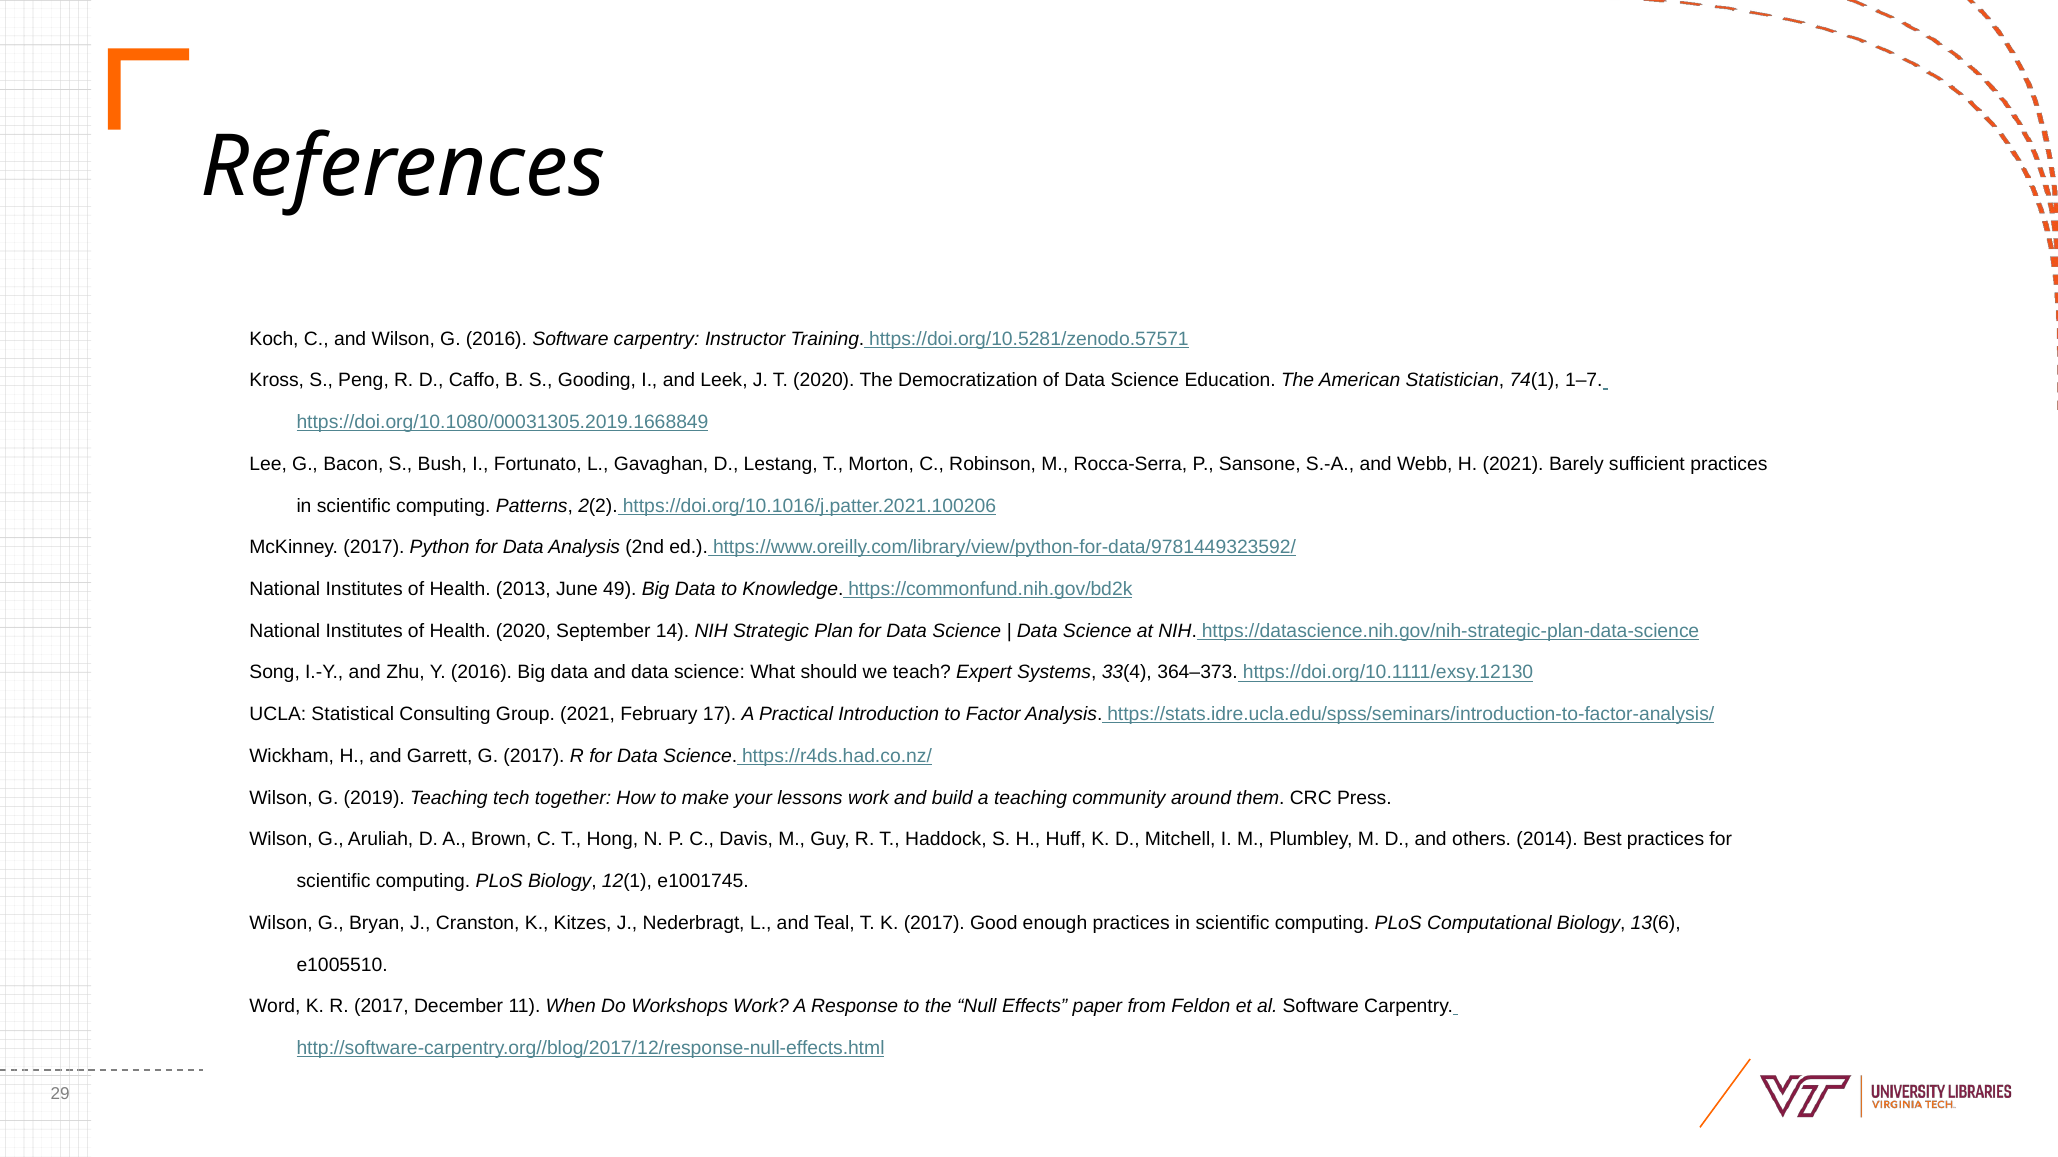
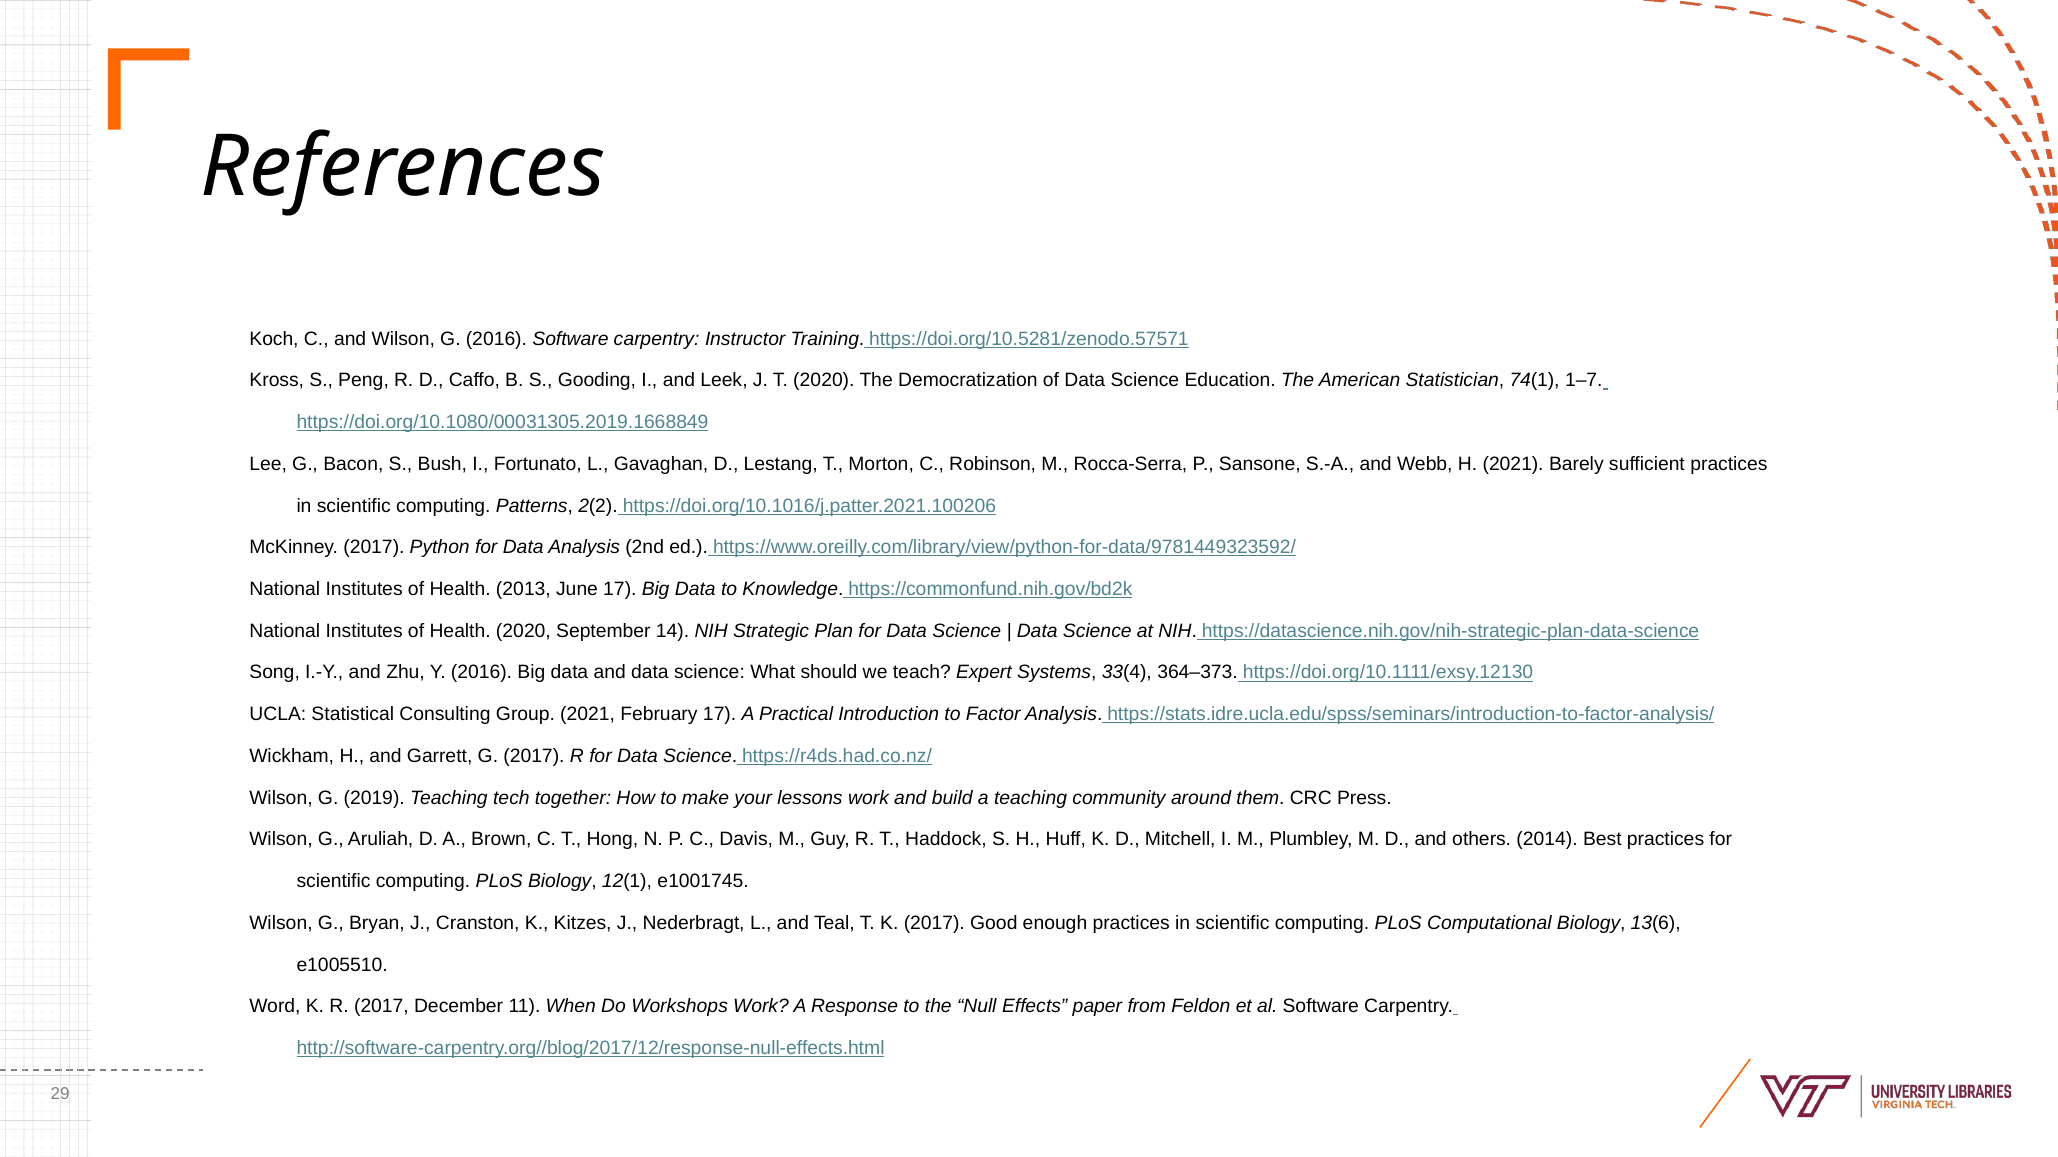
June 49: 49 -> 17
